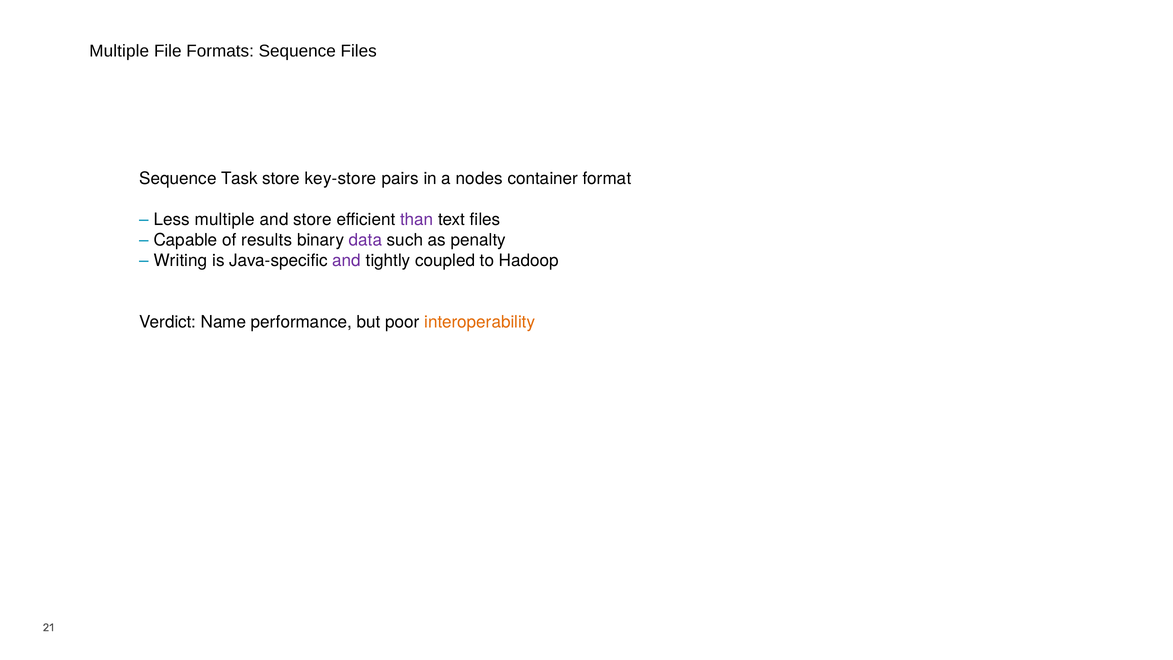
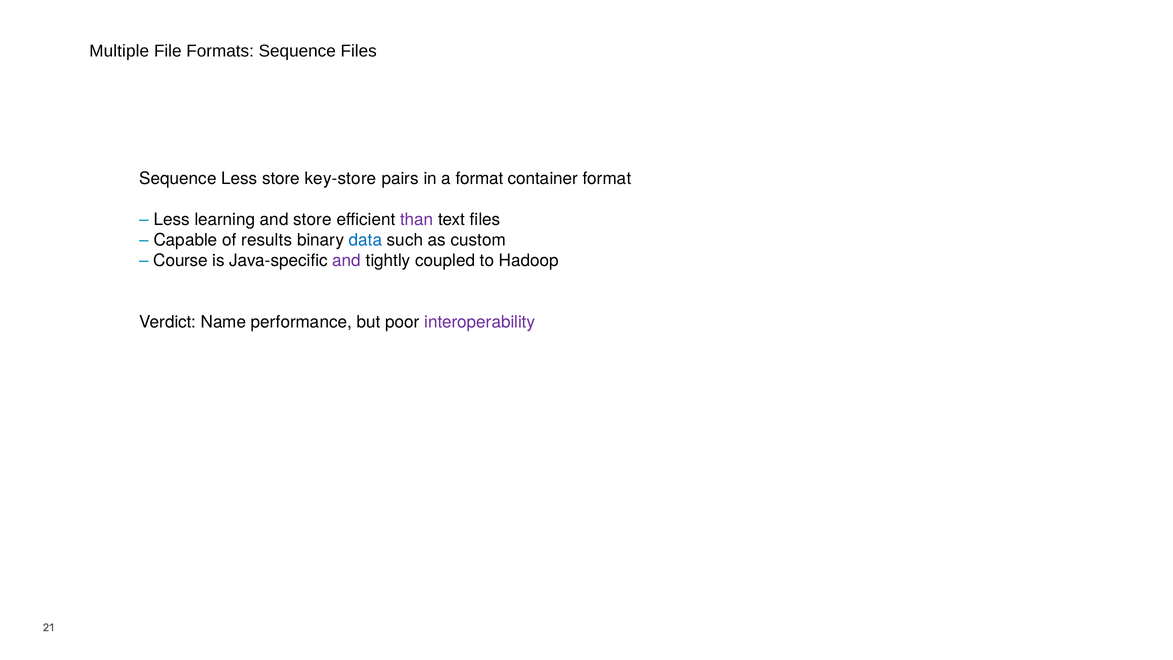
Sequence Task: Task -> Less
a nodes: nodes -> format
Less multiple: multiple -> learning
data colour: purple -> blue
penalty: penalty -> custom
Writing: Writing -> Course
interoperability colour: orange -> purple
